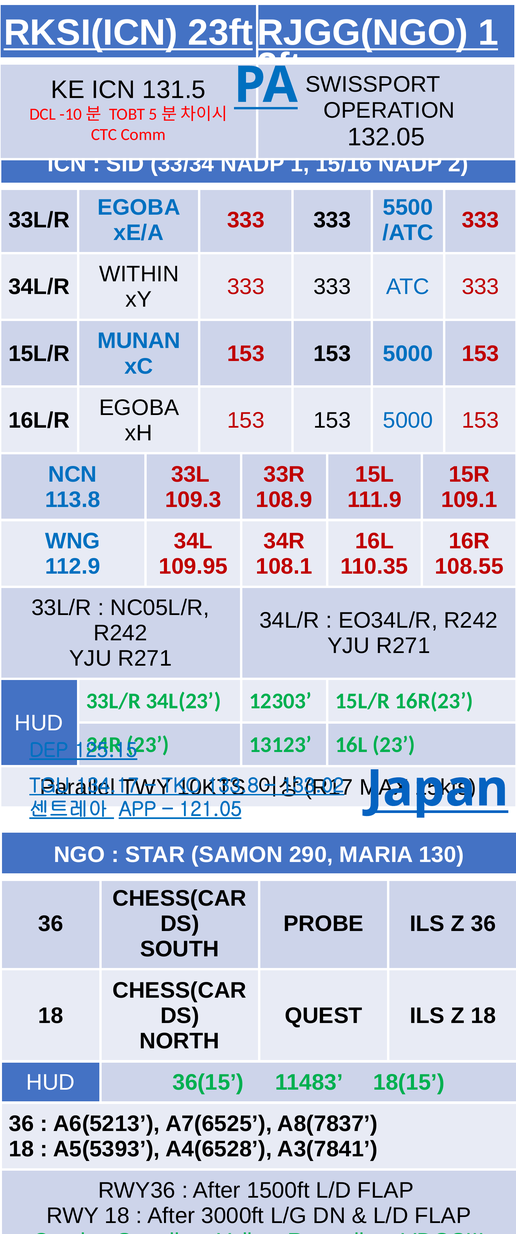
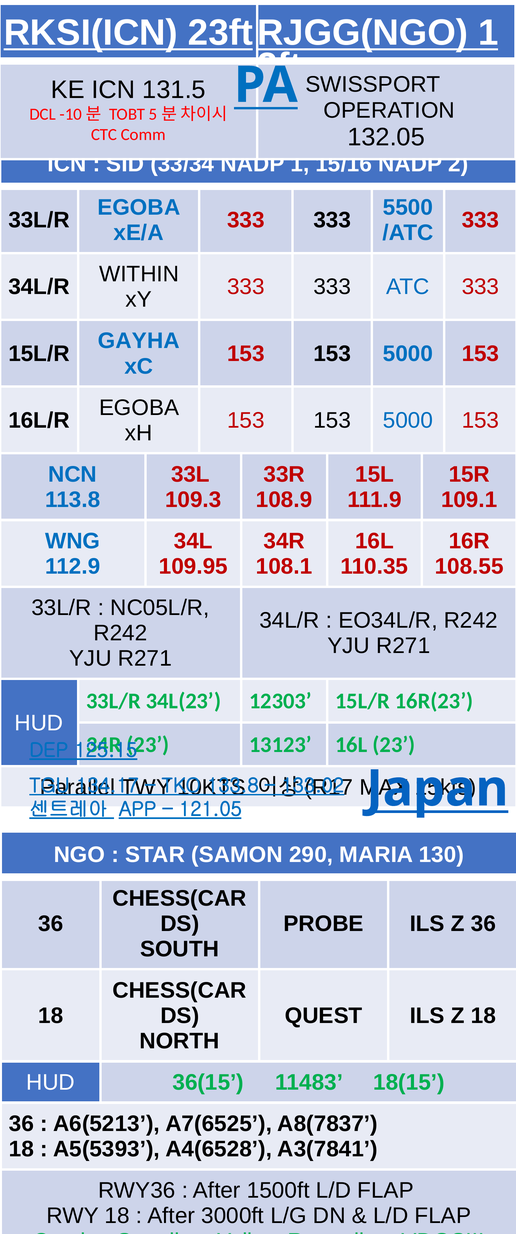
MUNAN: MUNAN -> GAYHA
